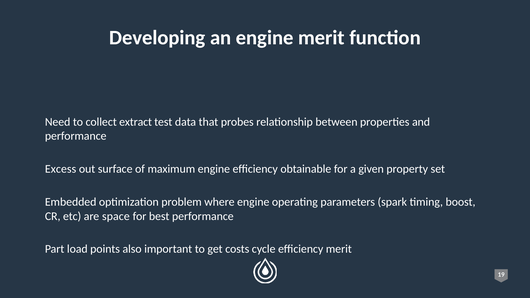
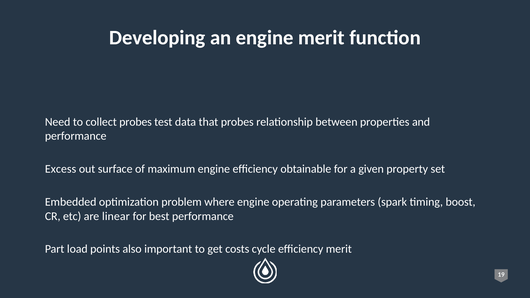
collect extract: extract -> probes
space: space -> linear
